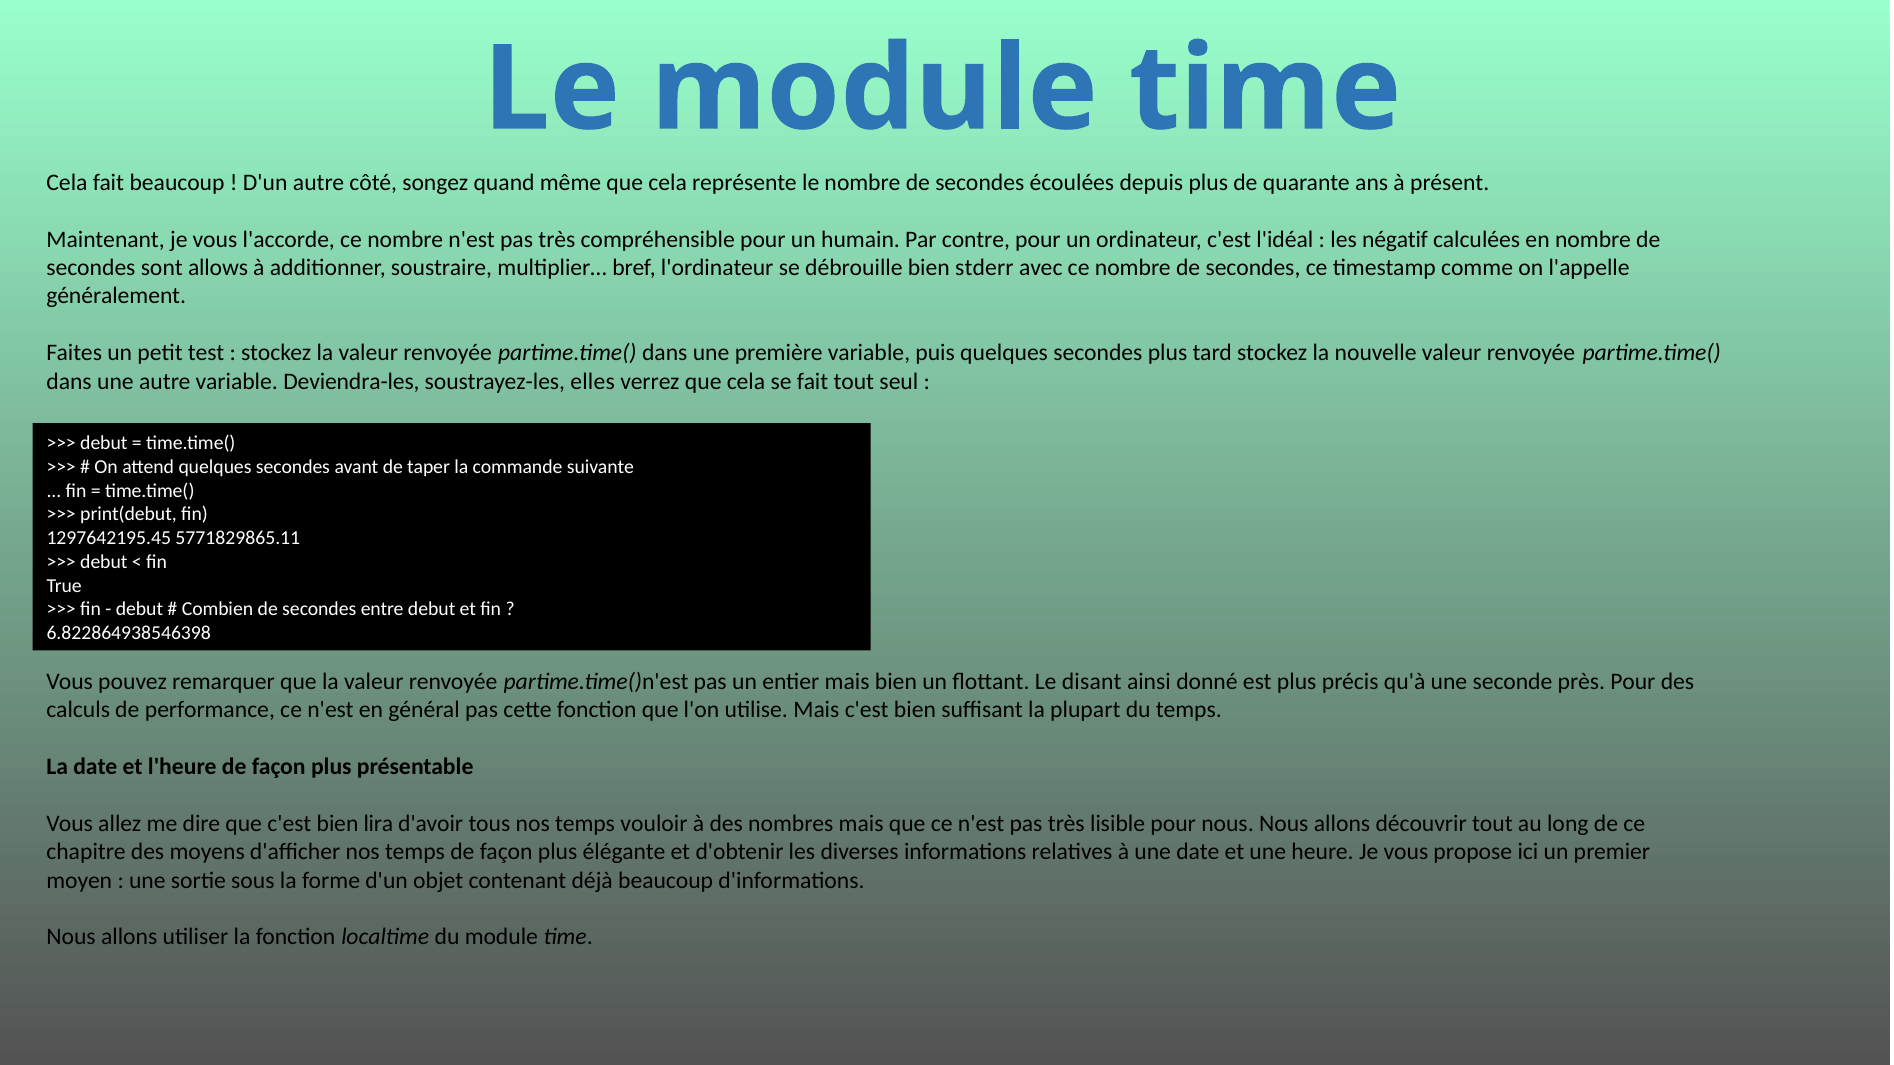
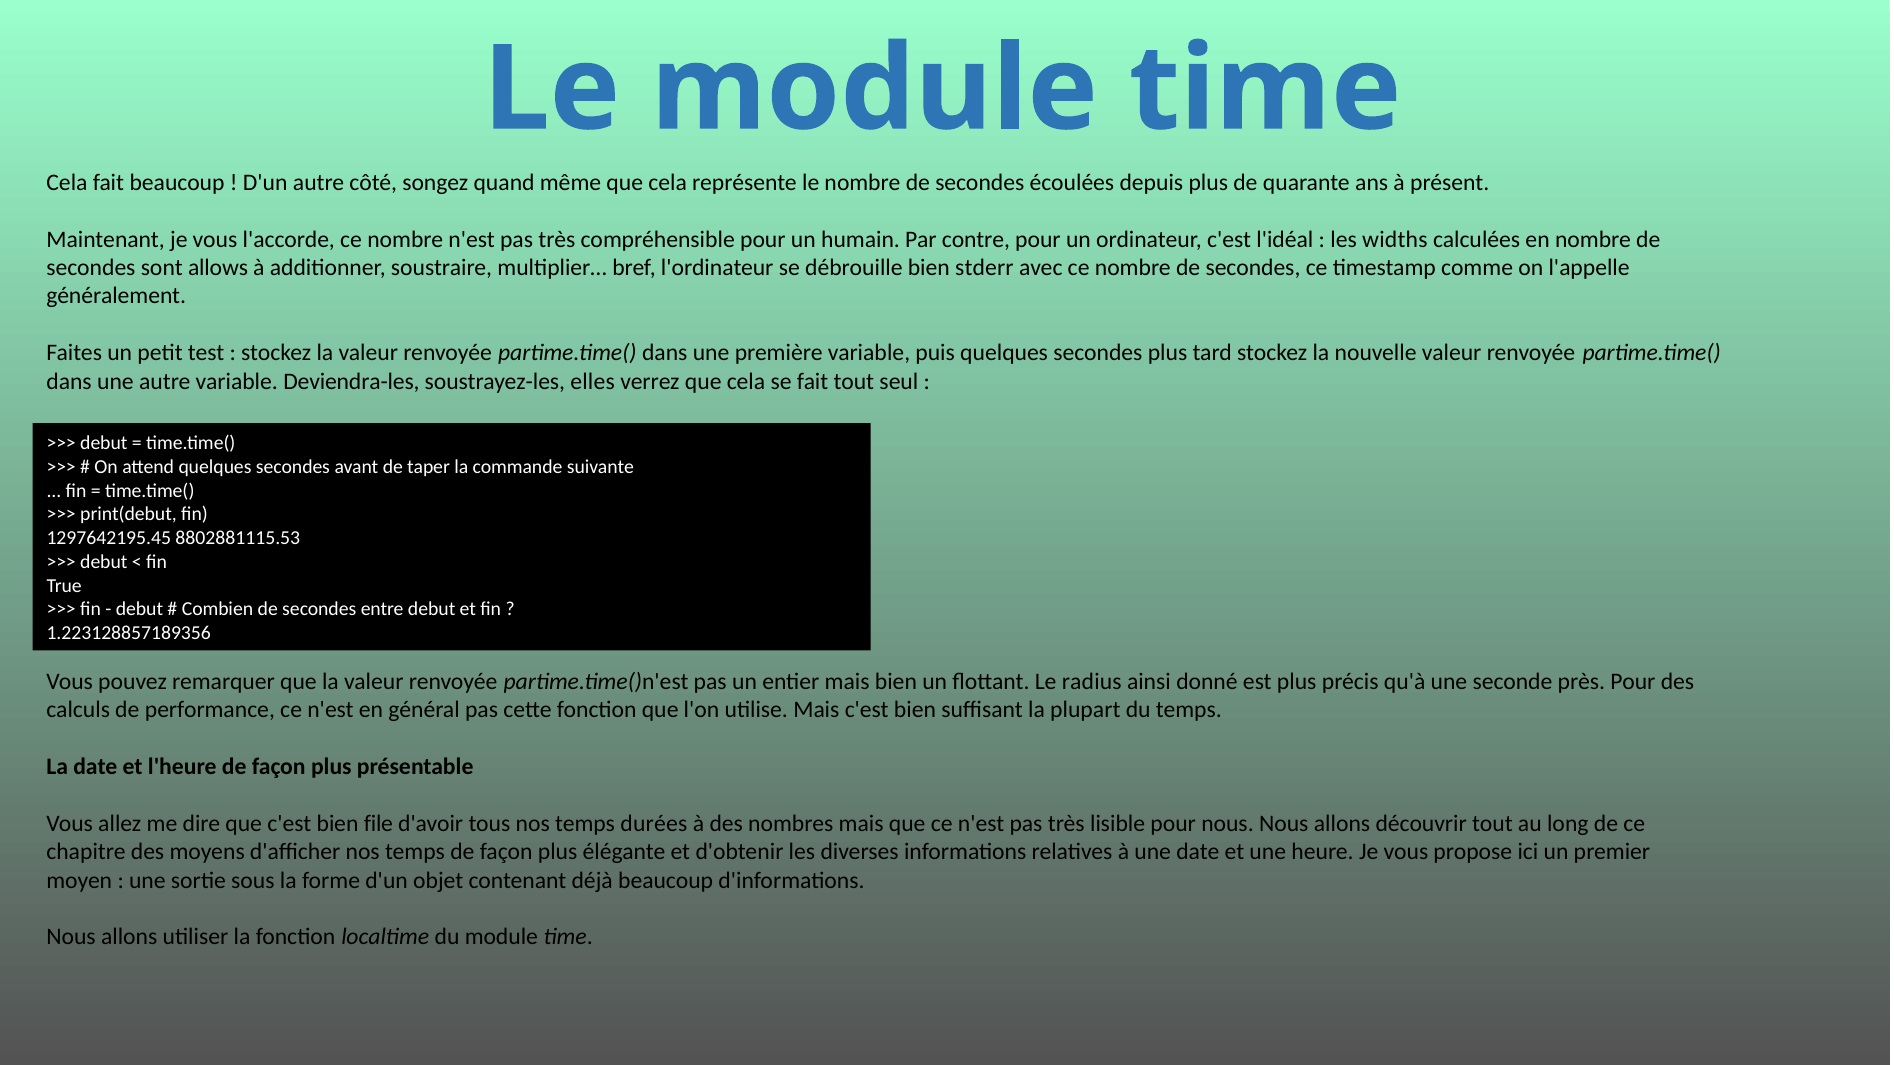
négatif: négatif -> widths
5771829865.11: 5771829865.11 -> 8802881115.53
6.822864938546398: 6.822864938546398 -> 1.223128857189356
disant: disant -> radius
lira: lira -> file
vouloir: vouloir -> durées
